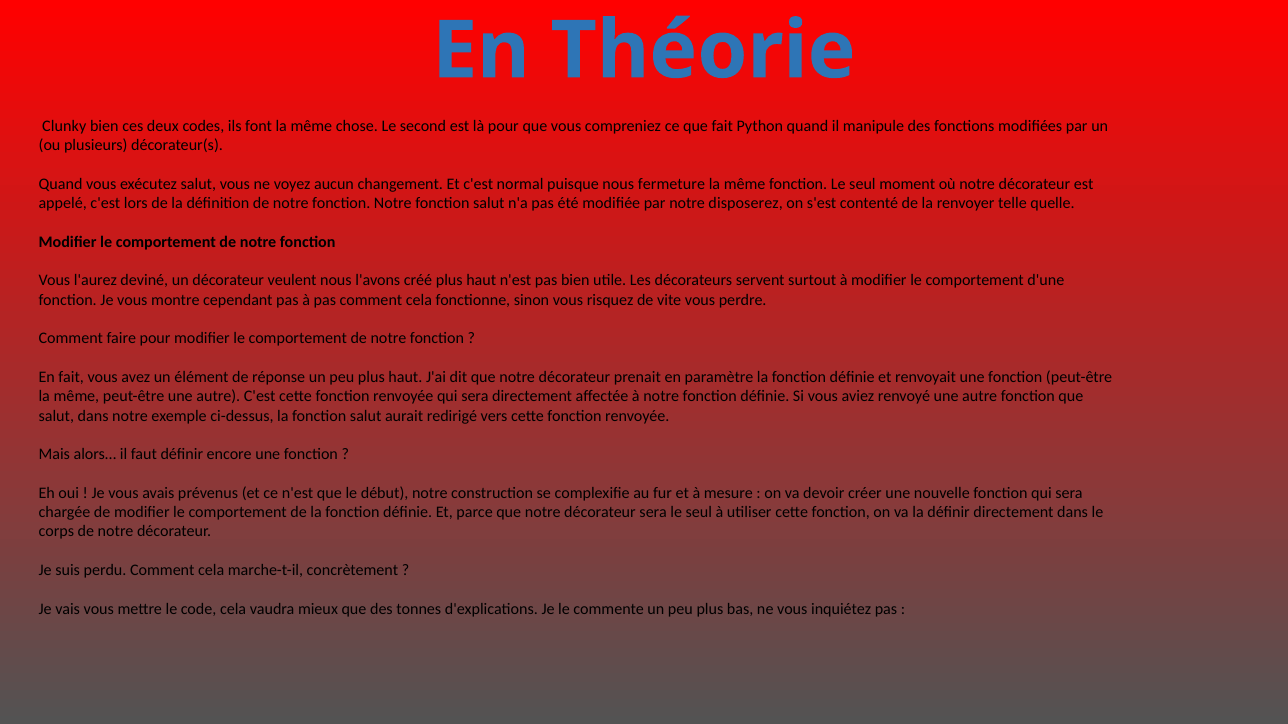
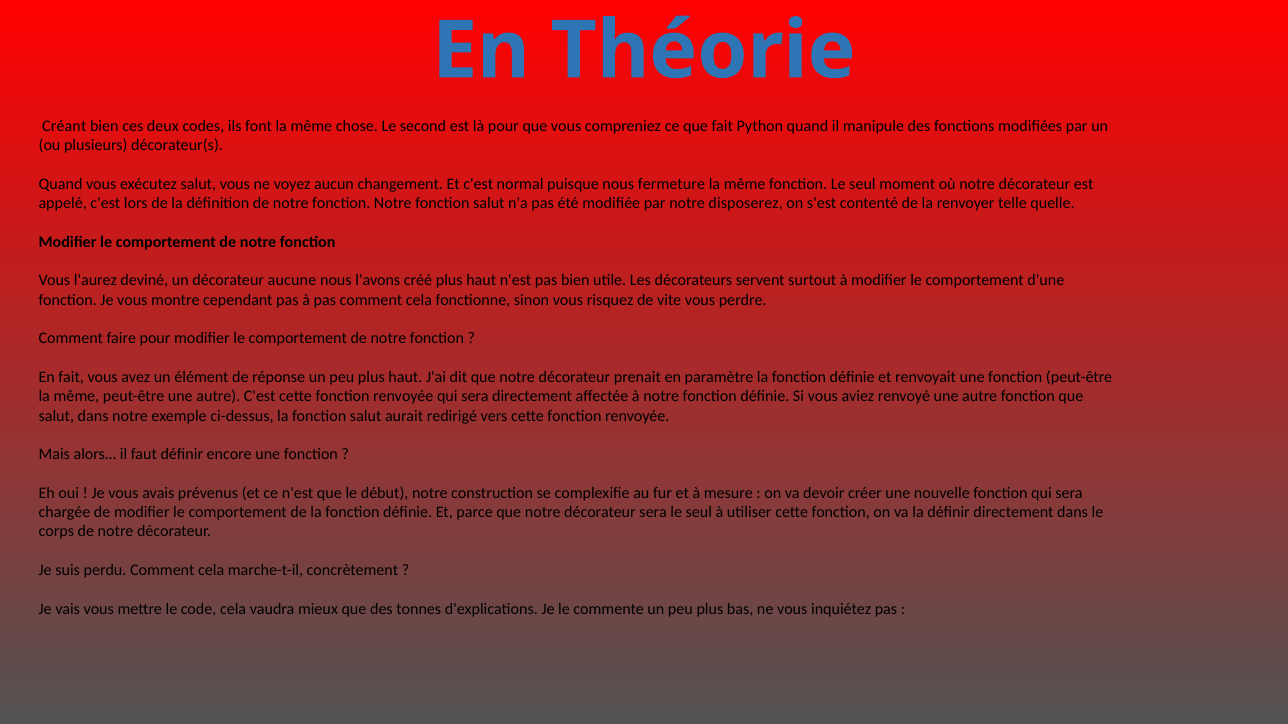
Clunky: Clunky -> Créant
veulent: veulent -> aucune
